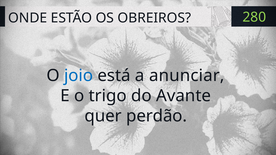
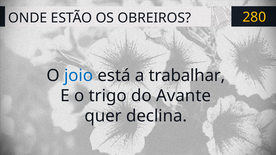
280 colour: light green -> yellow
anunciar: anunciar -> trabalhar
perdão: perdão -> declina
